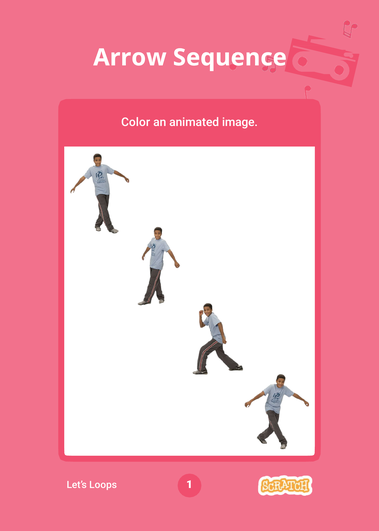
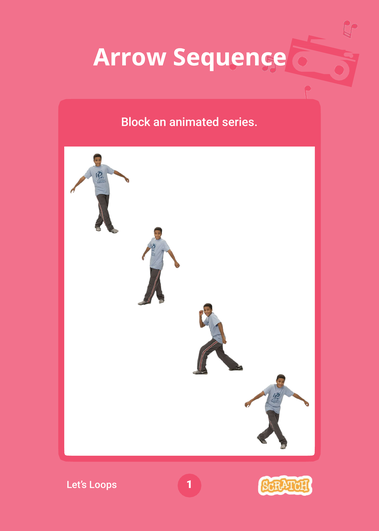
Color: Color -> Block
image: image -> series
